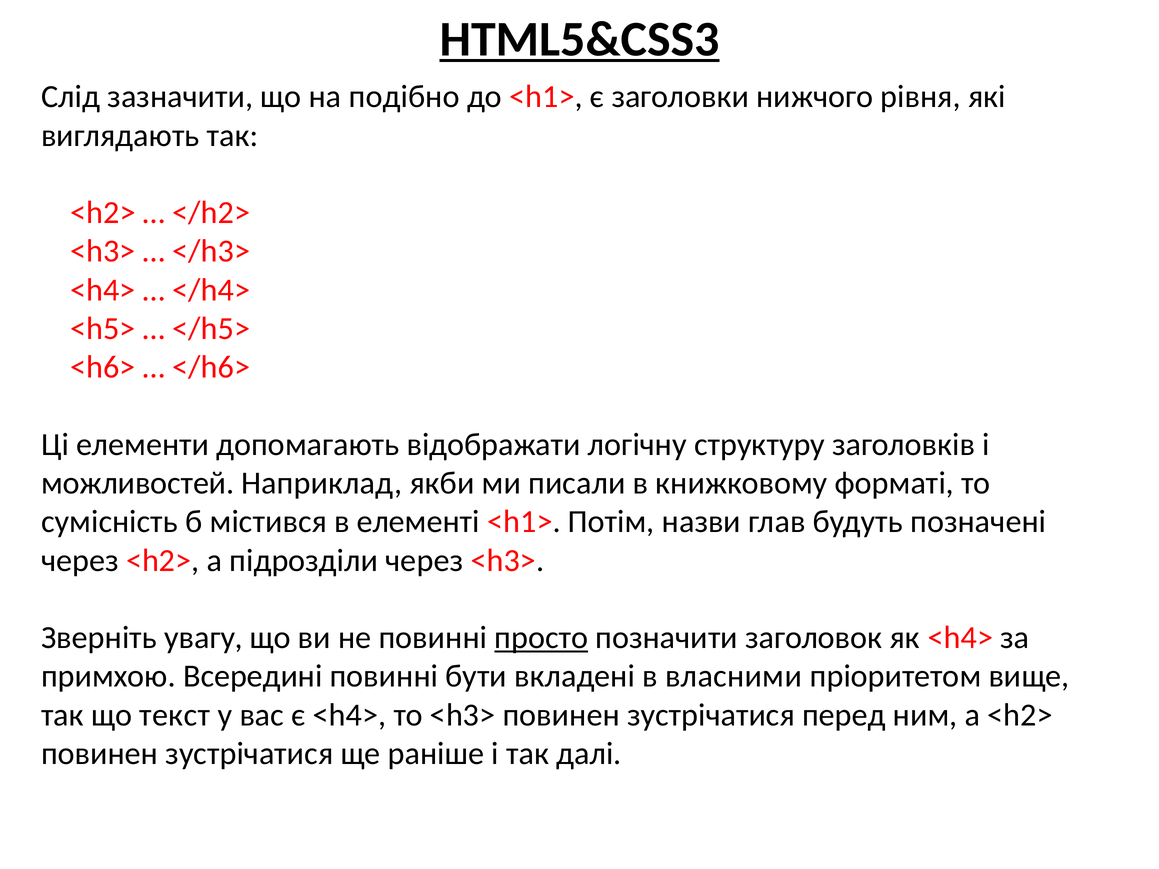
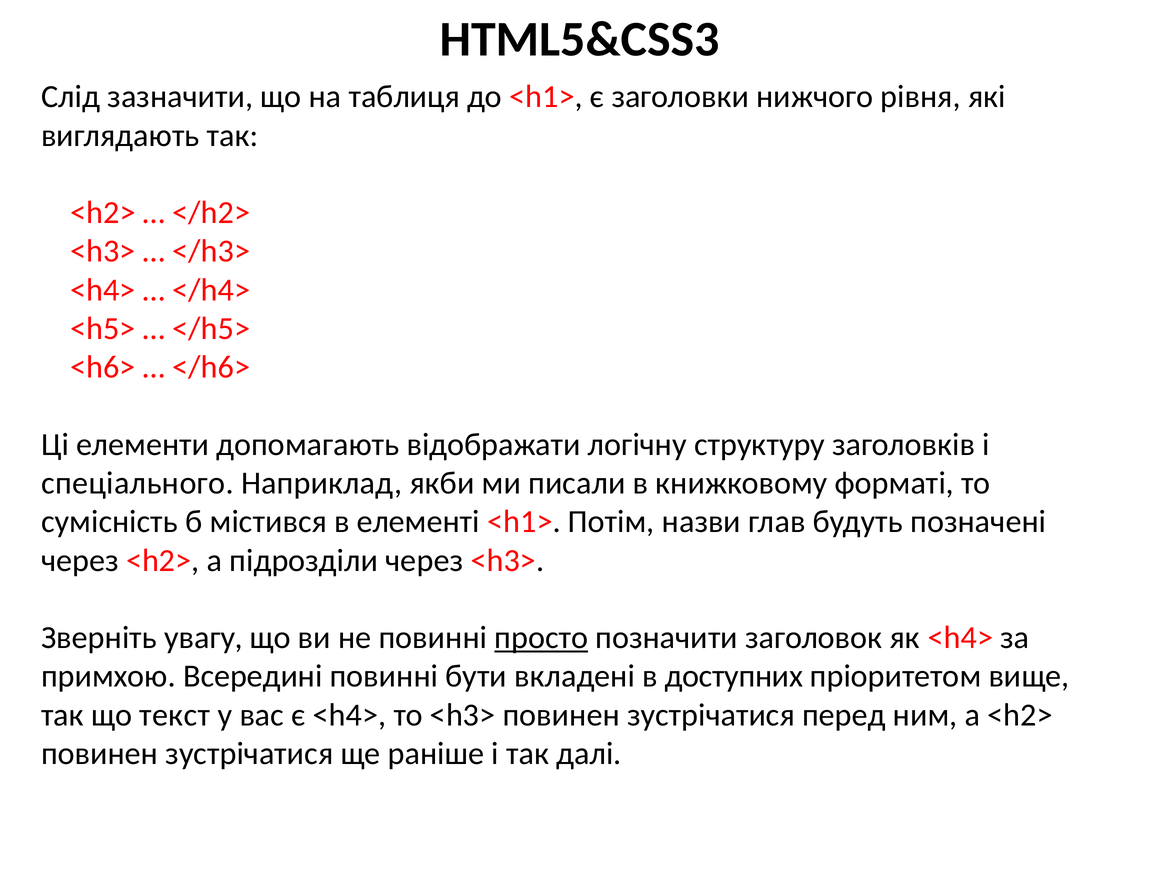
HTML5&CSS3 underline: present -> none
подібно: подібно -> таблиця
можливостей: можливостей -> спеціального
власними: власними -> доступних
